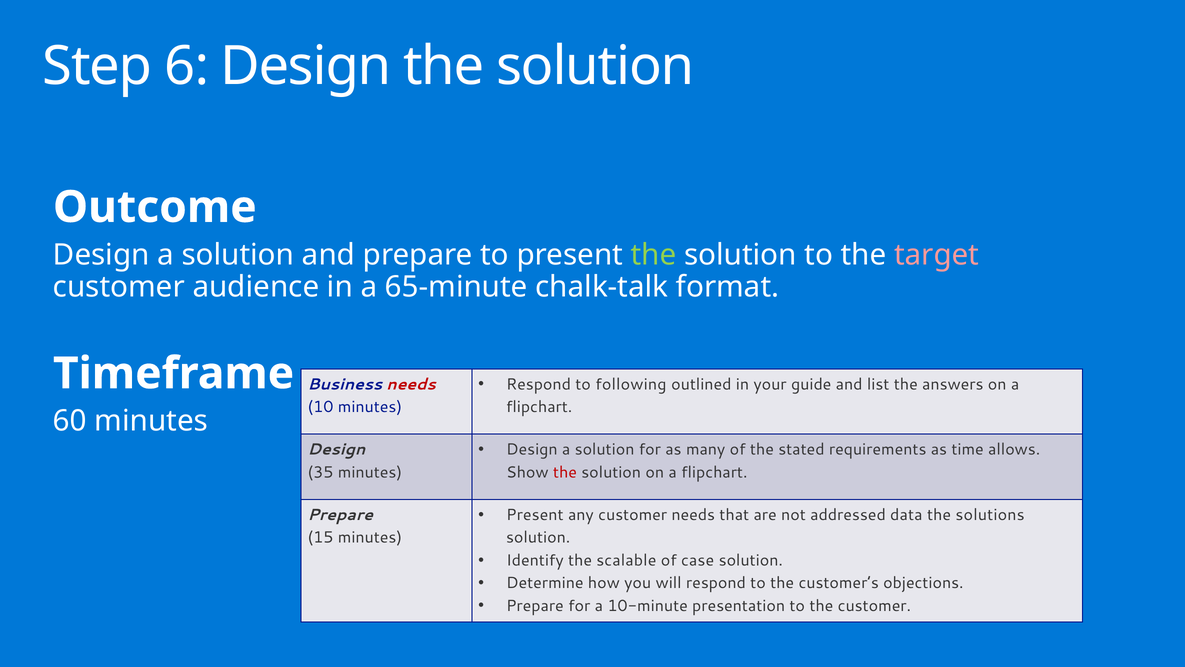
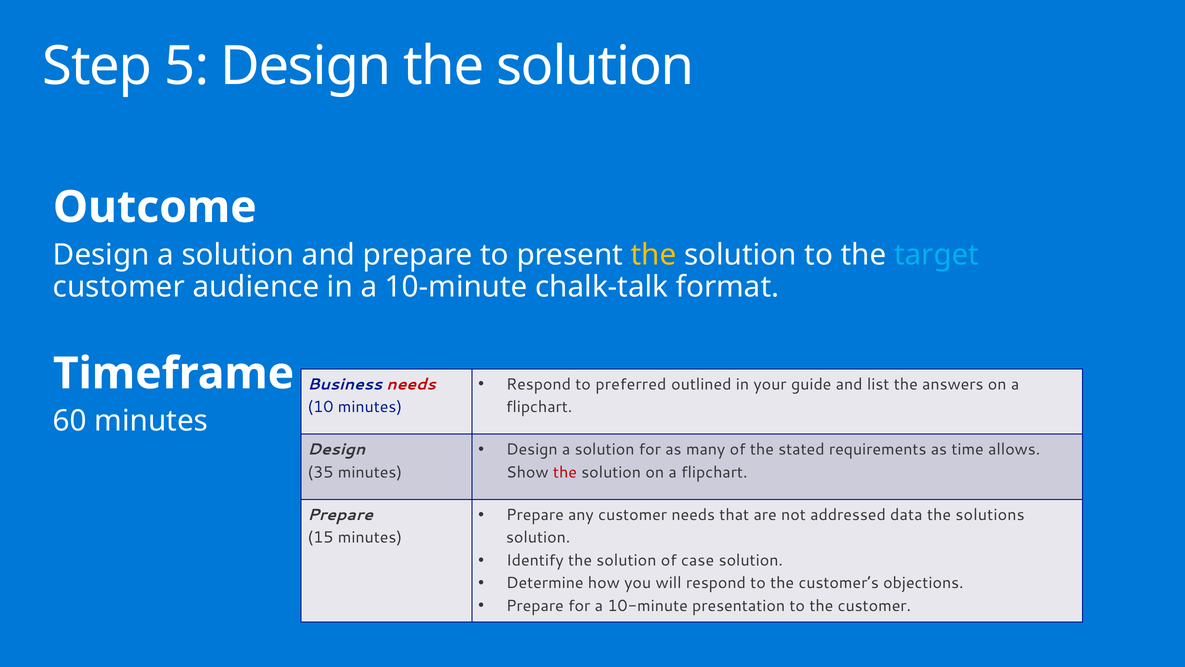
6: 6 -> 5
the at (654, 255) colour: light green -> yellow
target colour: pink -> light blue
in a 65-minute: 65-minute -> 10-minute
following: following -> preferred
Present at (535, 515): Present -> Prepare
Identify the scalable: scalable -> solution
